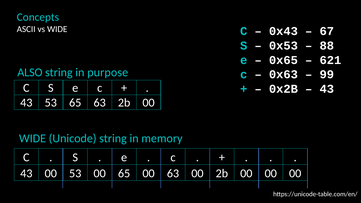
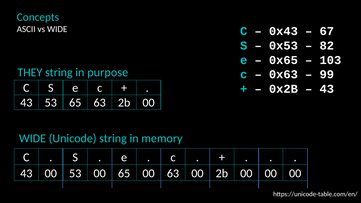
88: 88 -> 82
621: 621 -> 103
ALSO: ALSO -> THEY
